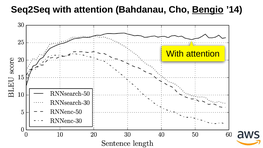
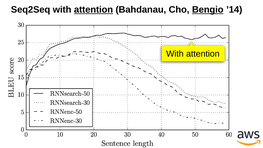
attention at (93, 10) underline: none -> present
